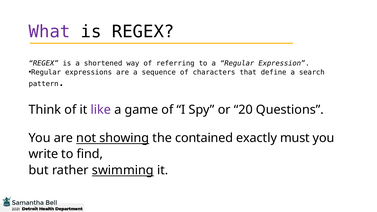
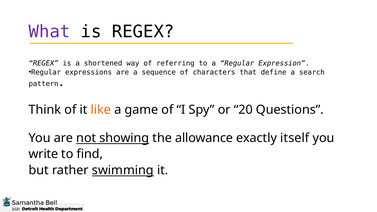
like colour: purple -> orange
contained: contained -> allowance
must: must -> itself
